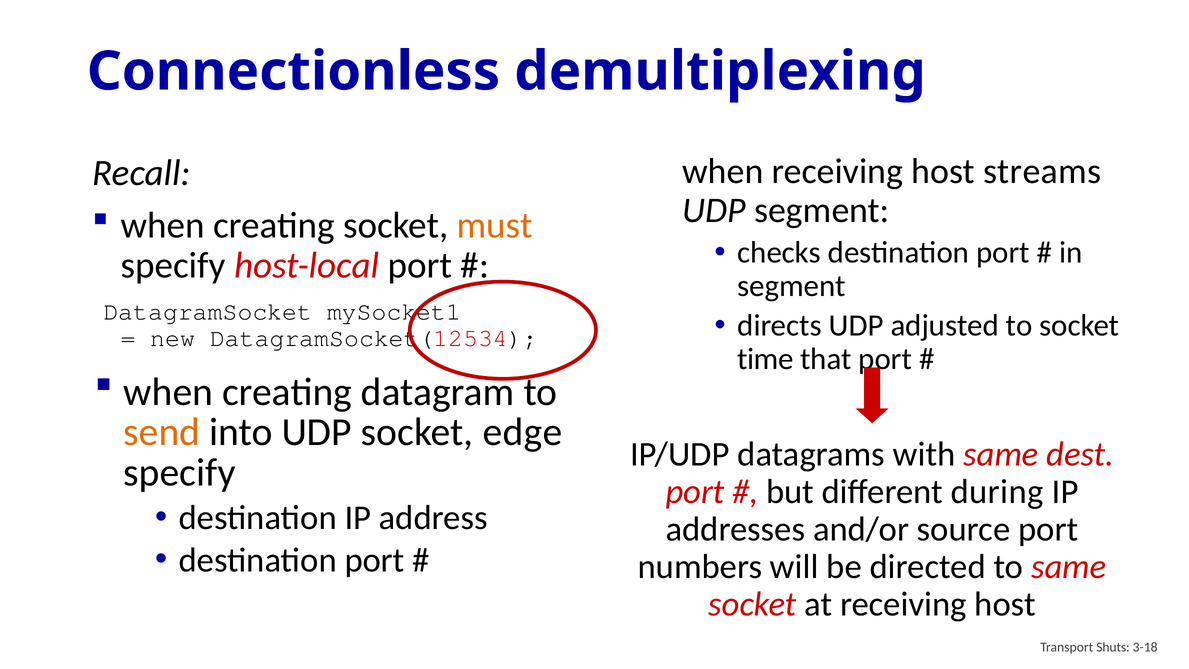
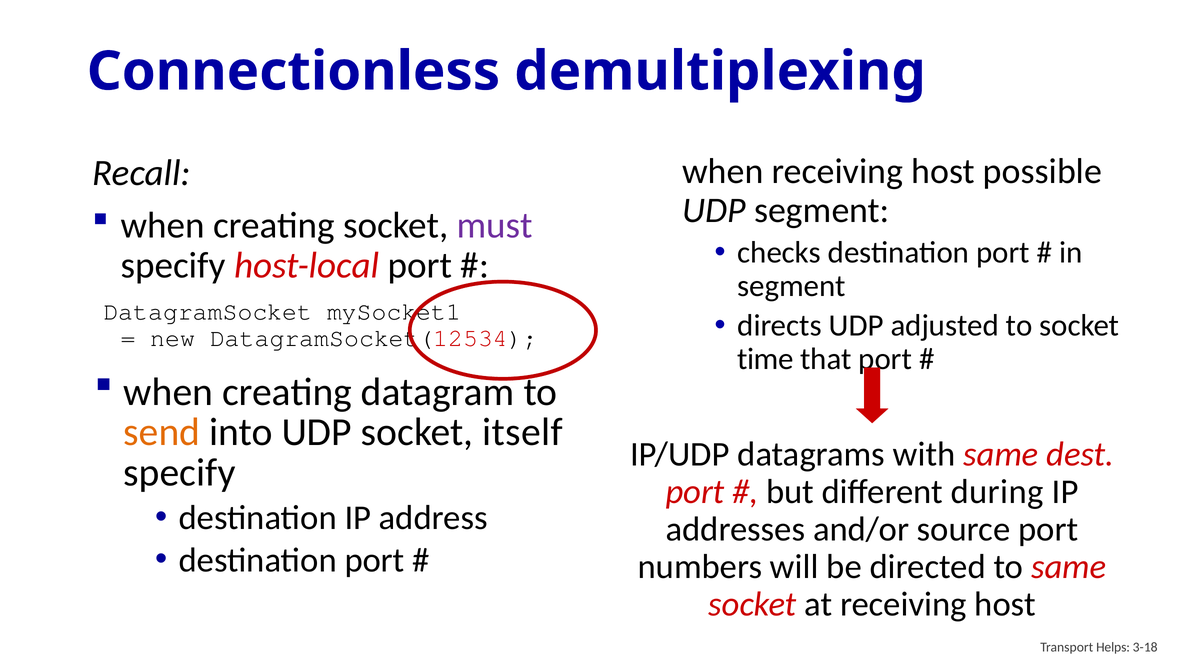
streams: streams -> possible
must colour: orange -> purple
edge: edge -> itself
Shuts: Shuts -> Helps
